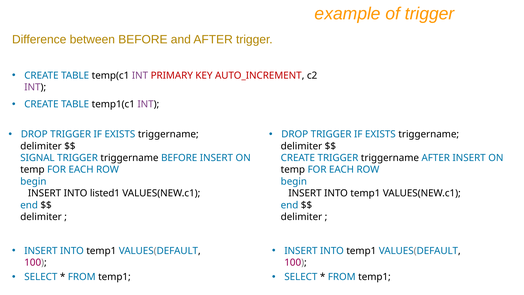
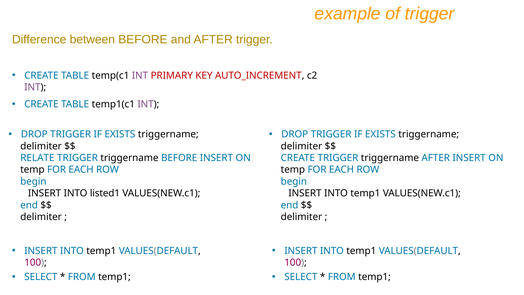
SIGNAL: SIGNAL -> RELATE
